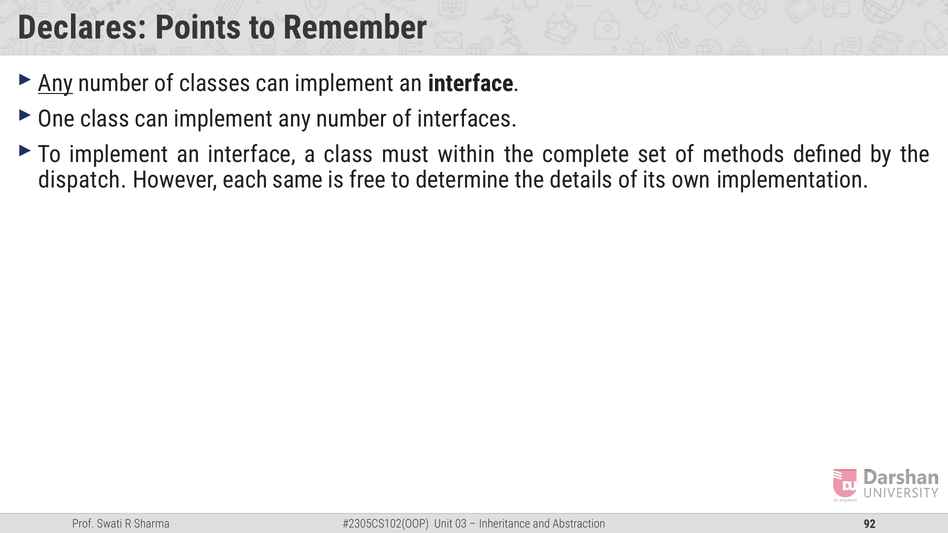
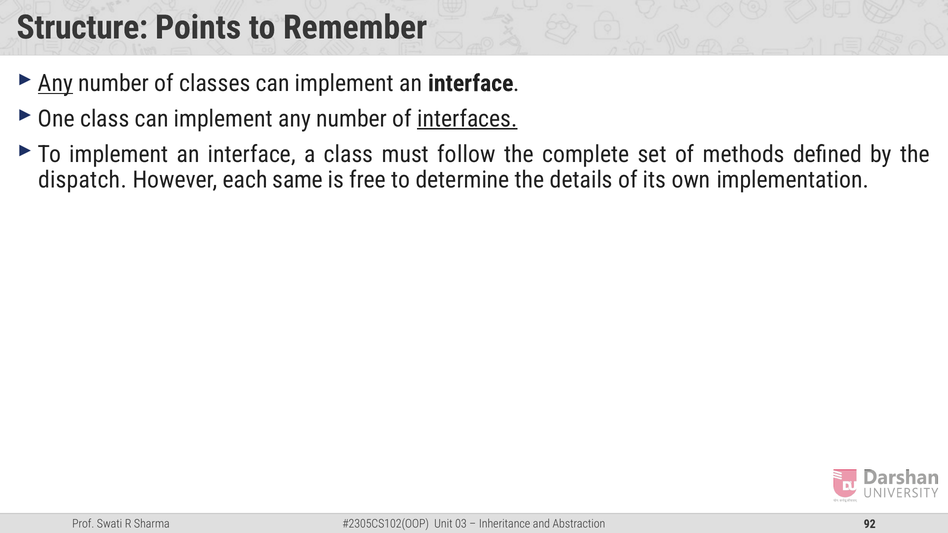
Declares: Declares -> Structure
interfaces underline: none -> present
within: within -> follow
